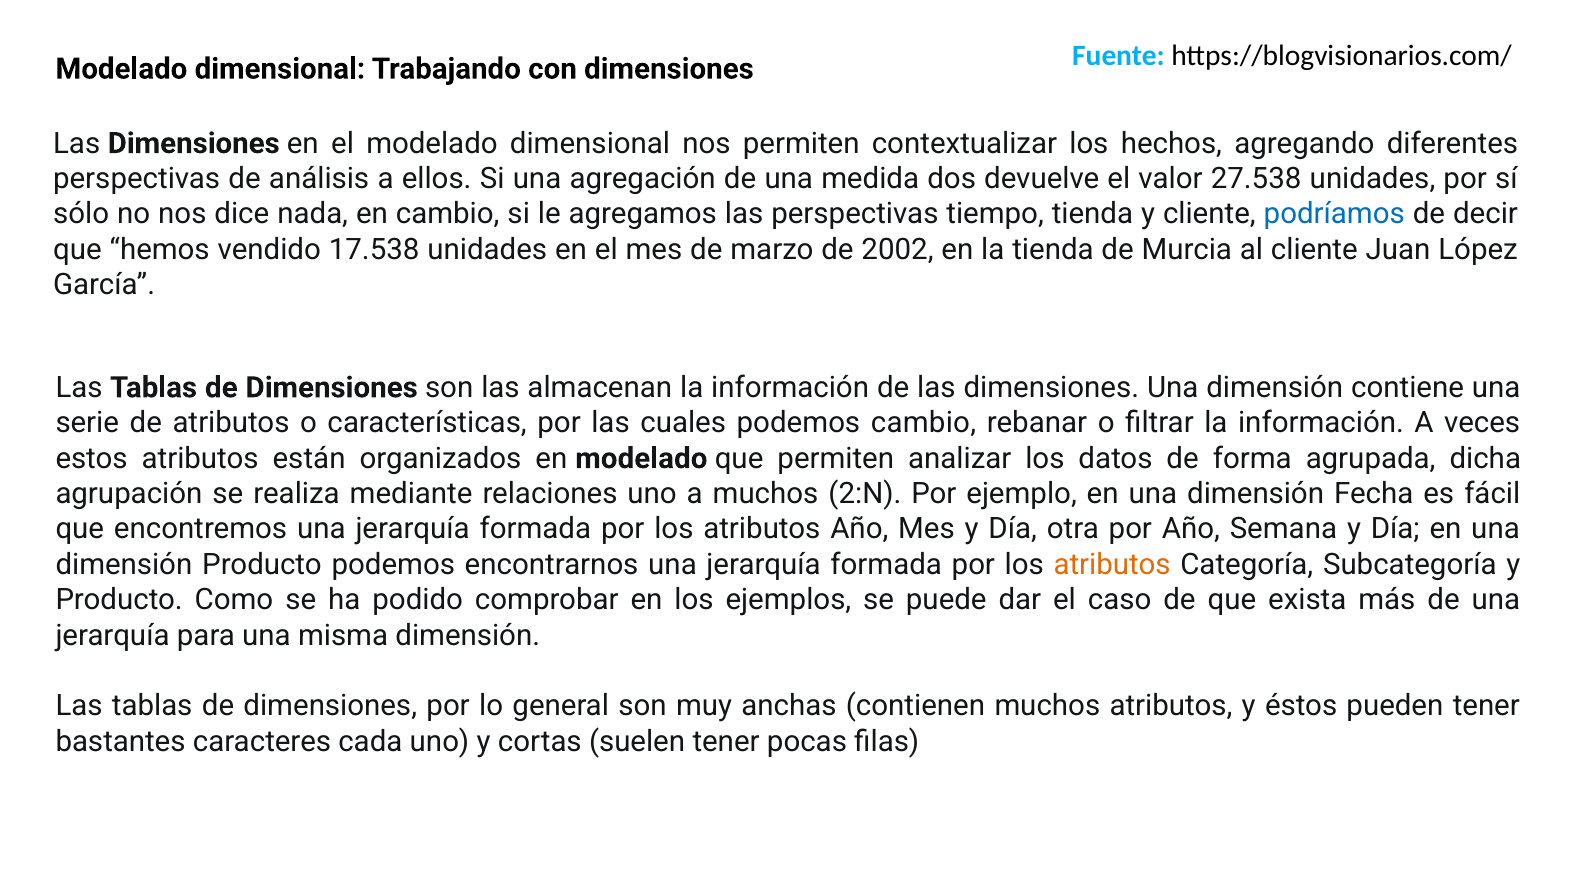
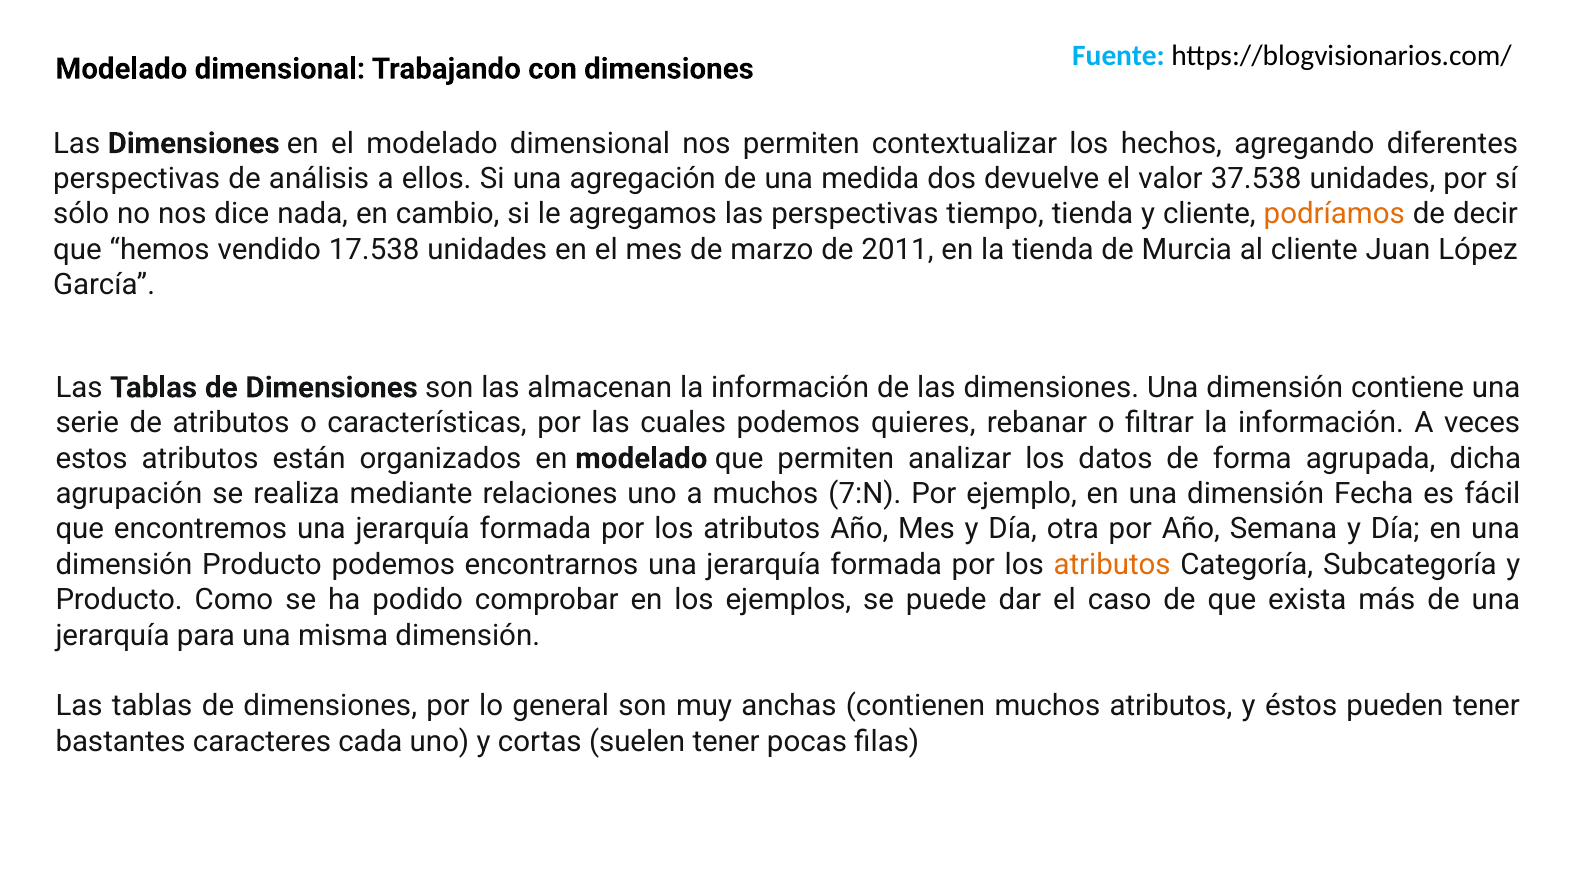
27.538: 27.538 -> 37.538
podríamos colour: blue -> orange
2002: 2002 -> 2011
podemos cambio: cambio -> quieres
2:N: 2:N -> 7:N
